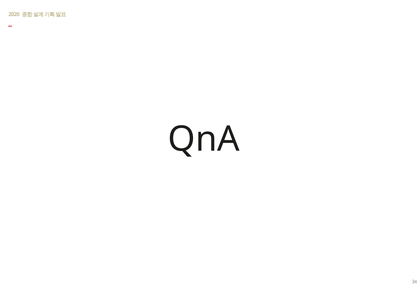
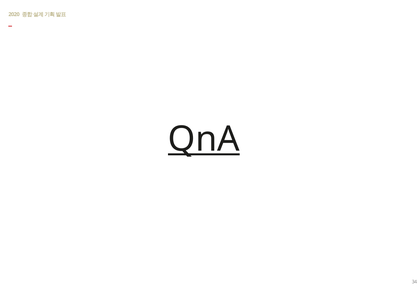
QnA underline: none -> present
